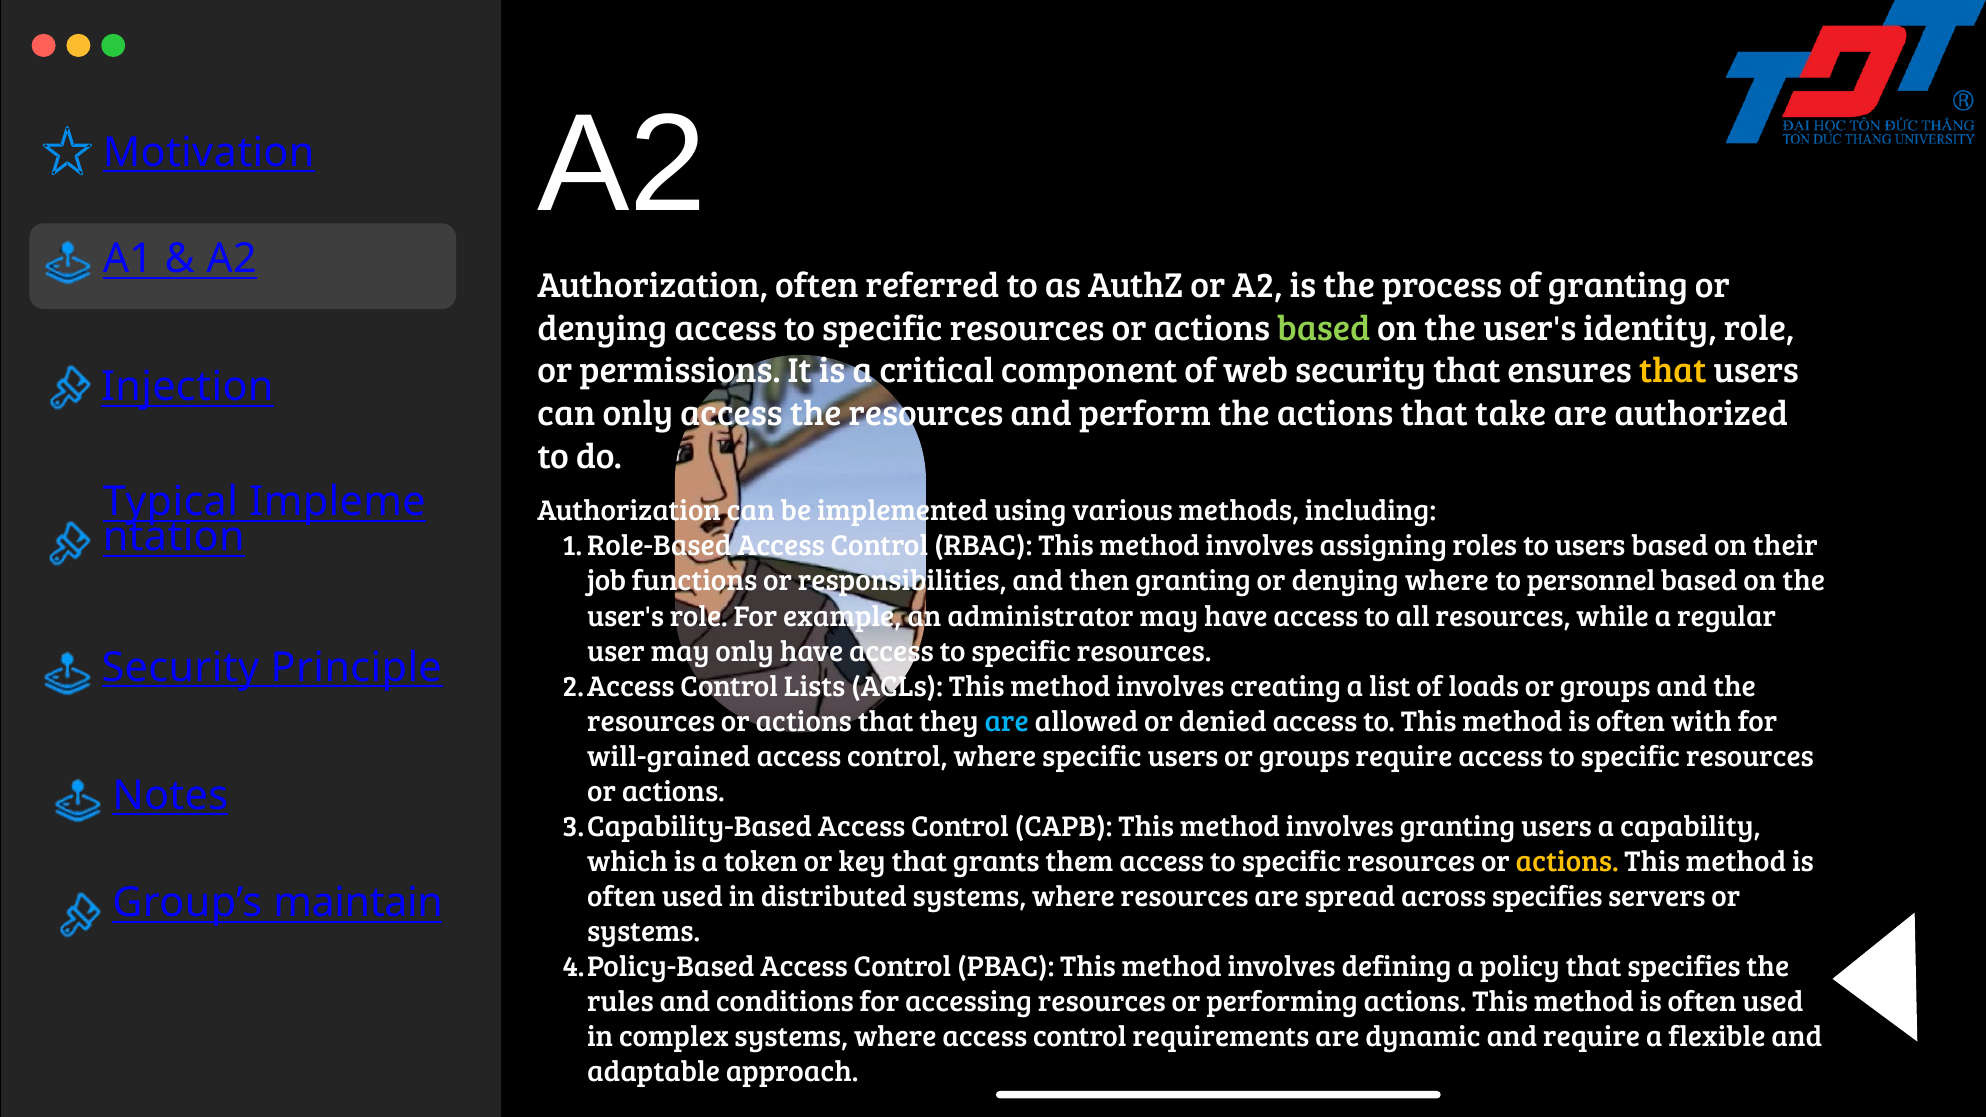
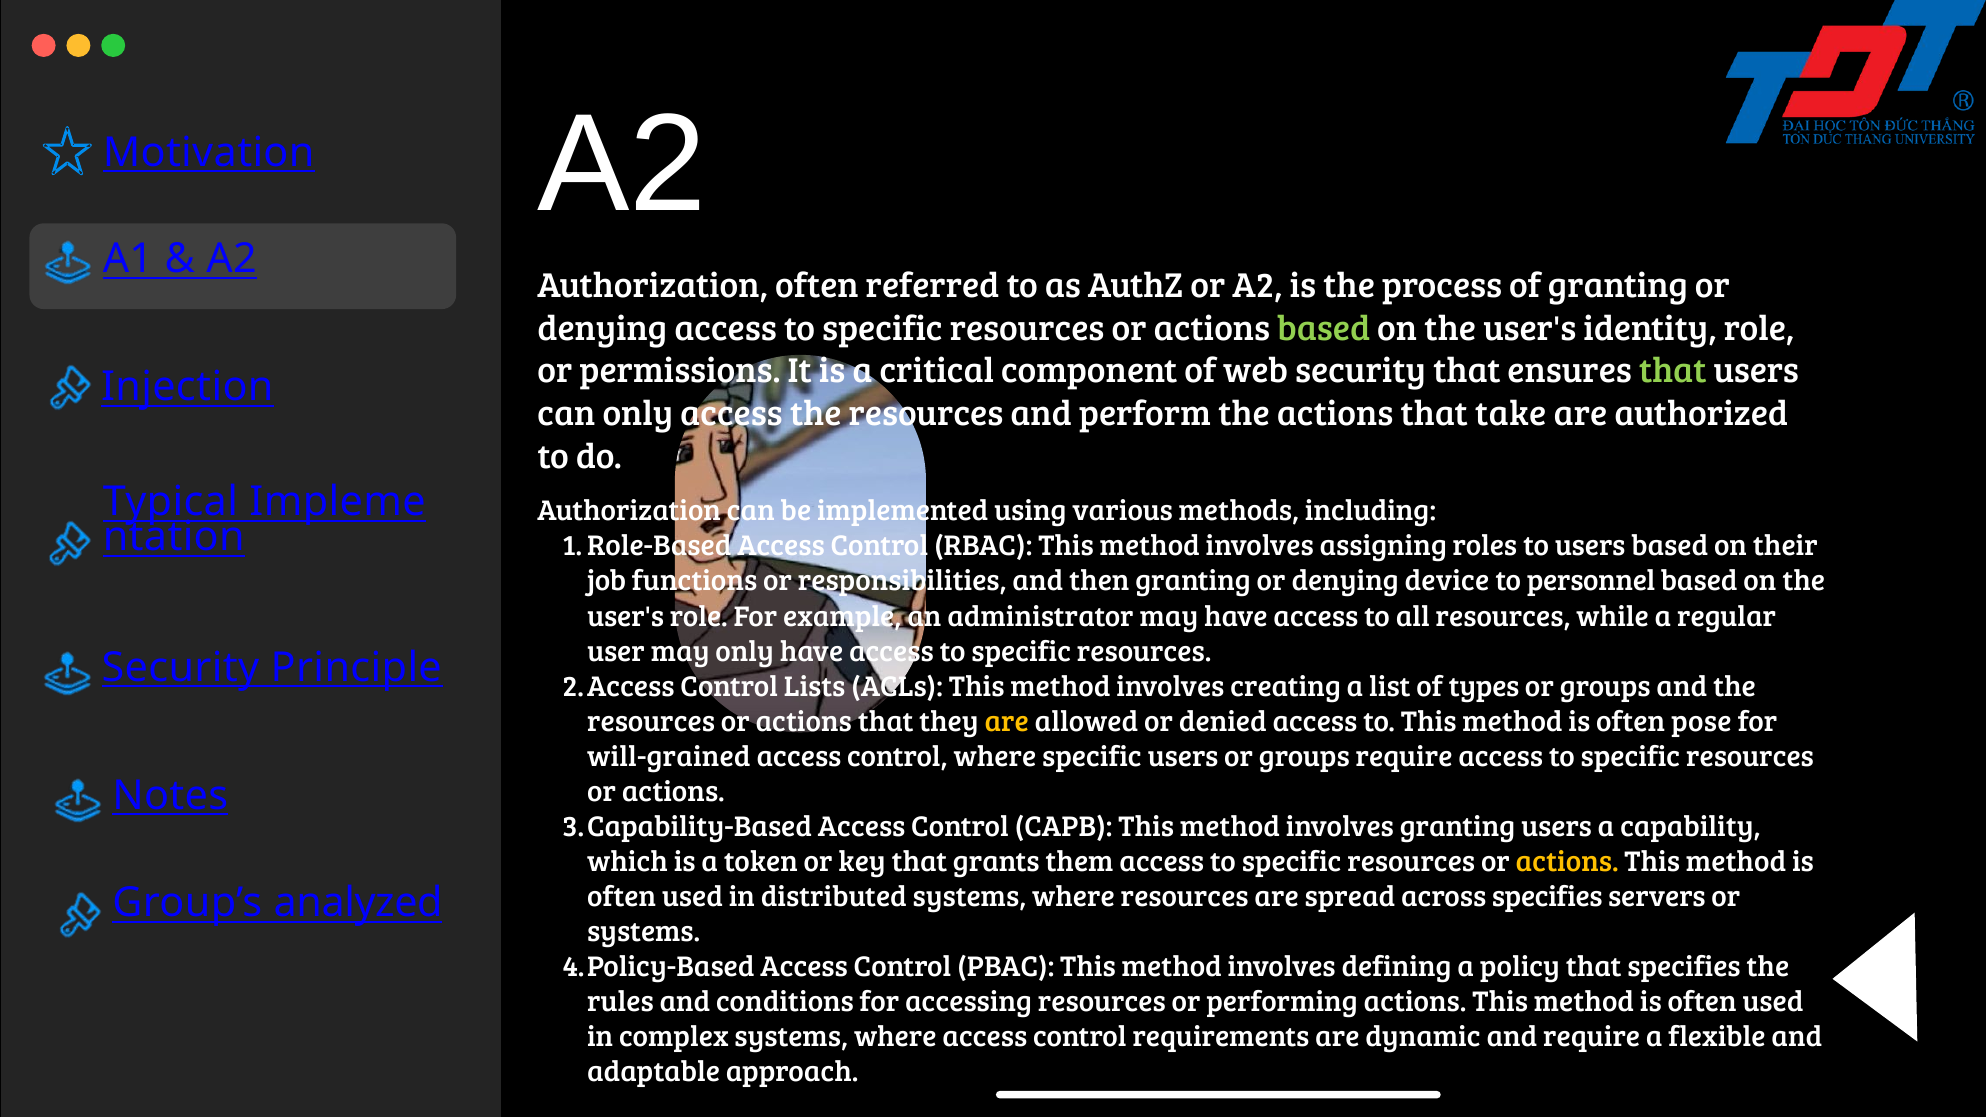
that at (1673, 371) colour: yellow -> light green
denying where: where -> device
loads: loads -> types
are at (1007, 722) colour: light blue -> yellow
with: with -> pose
maintain: maintain -> analyzed
